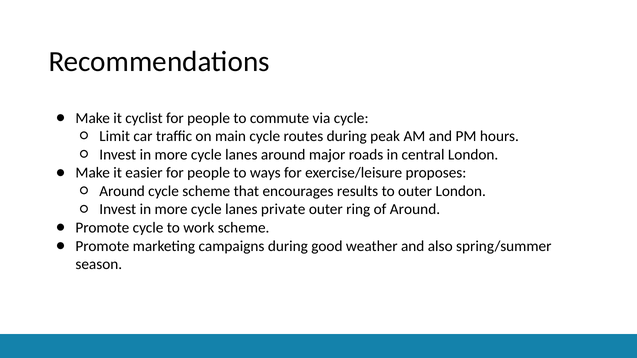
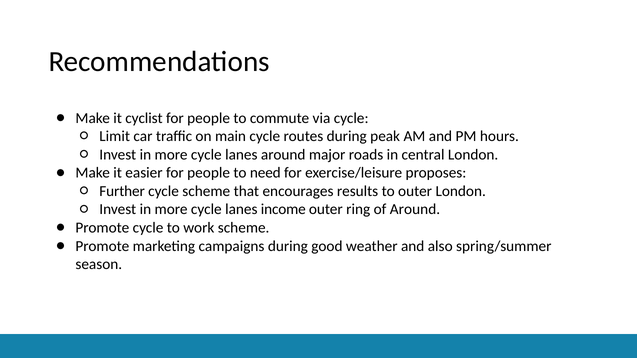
ways: ways -> need
Around at (122, 191): Around -> Further
private: private -> income
